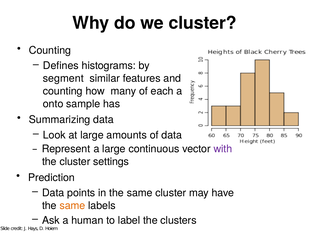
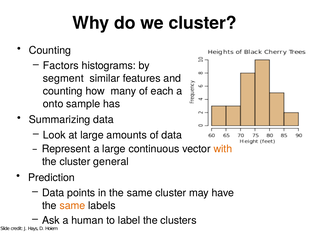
Defines: Defines -> Factors
with colour: purple -> orange
settings: settings -> general
